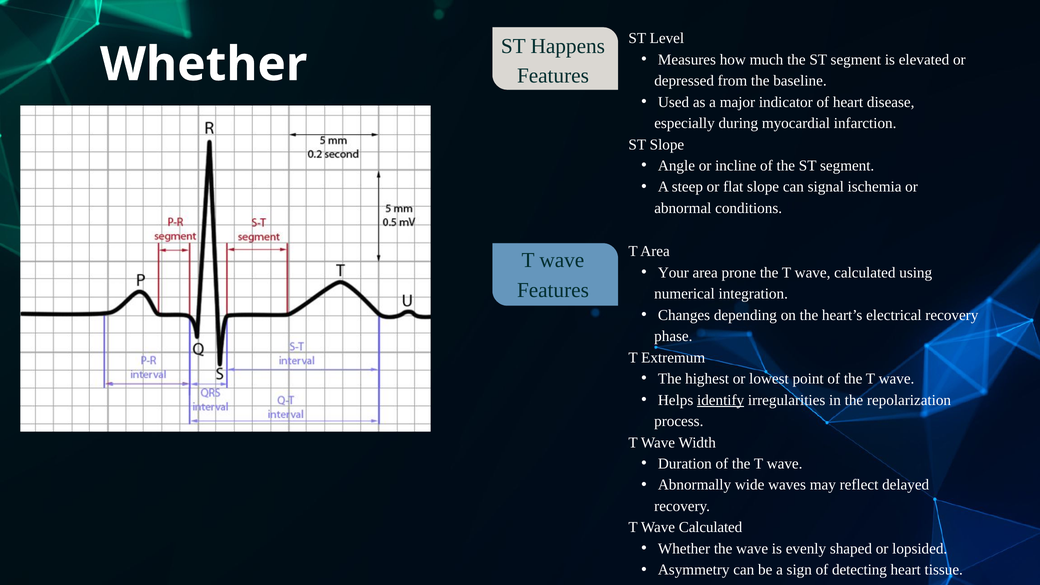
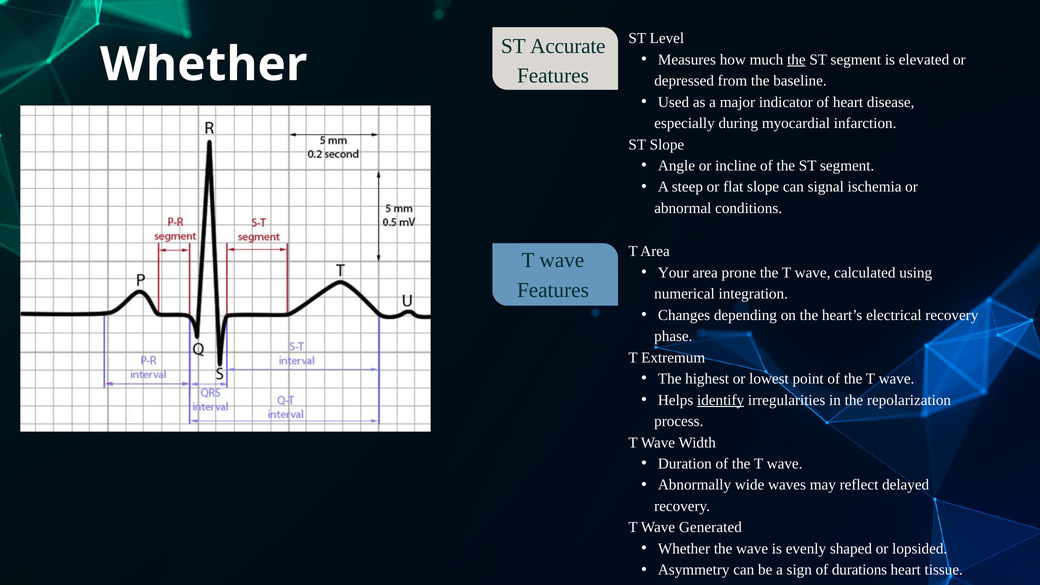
Happens: Happens -> Accurate
the at (796, 60) underline: none -> present
Calculated at (711, 527): Calculated -> Generated
detecting: detecting -> durations
